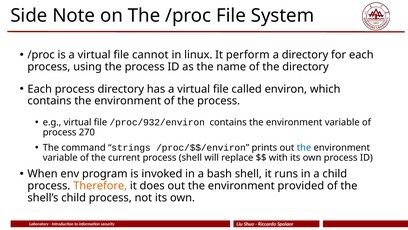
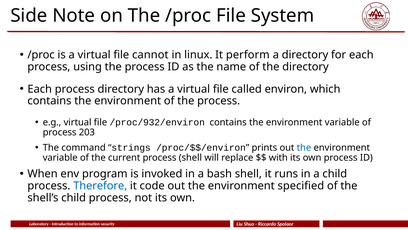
270: 270 -> 203
Therefore colour: orange -> blue
does: does -> code
provided: provided -> specified
